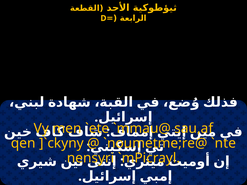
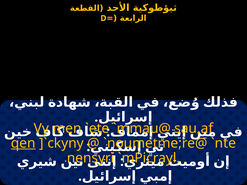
qen underline: none -> present
